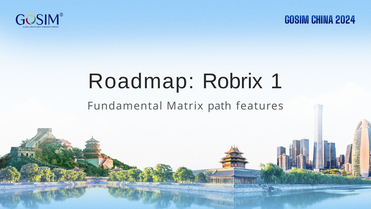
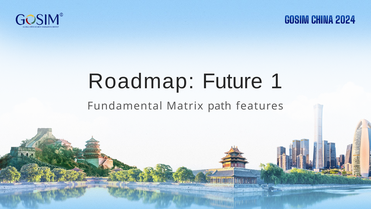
Robrix: Robrix -> Future
